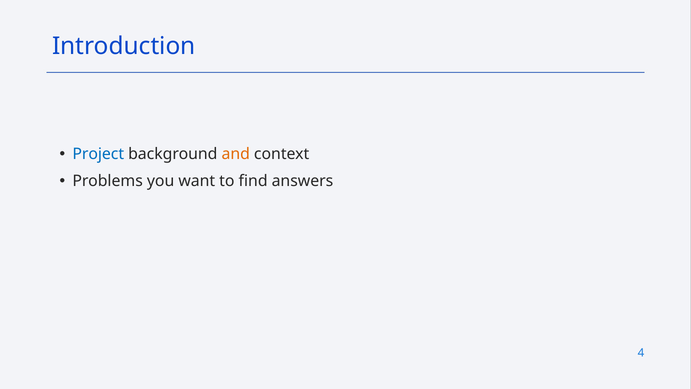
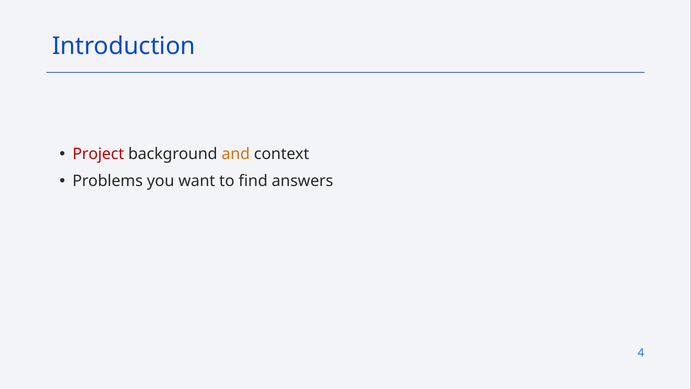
Project colour: blue -> red
